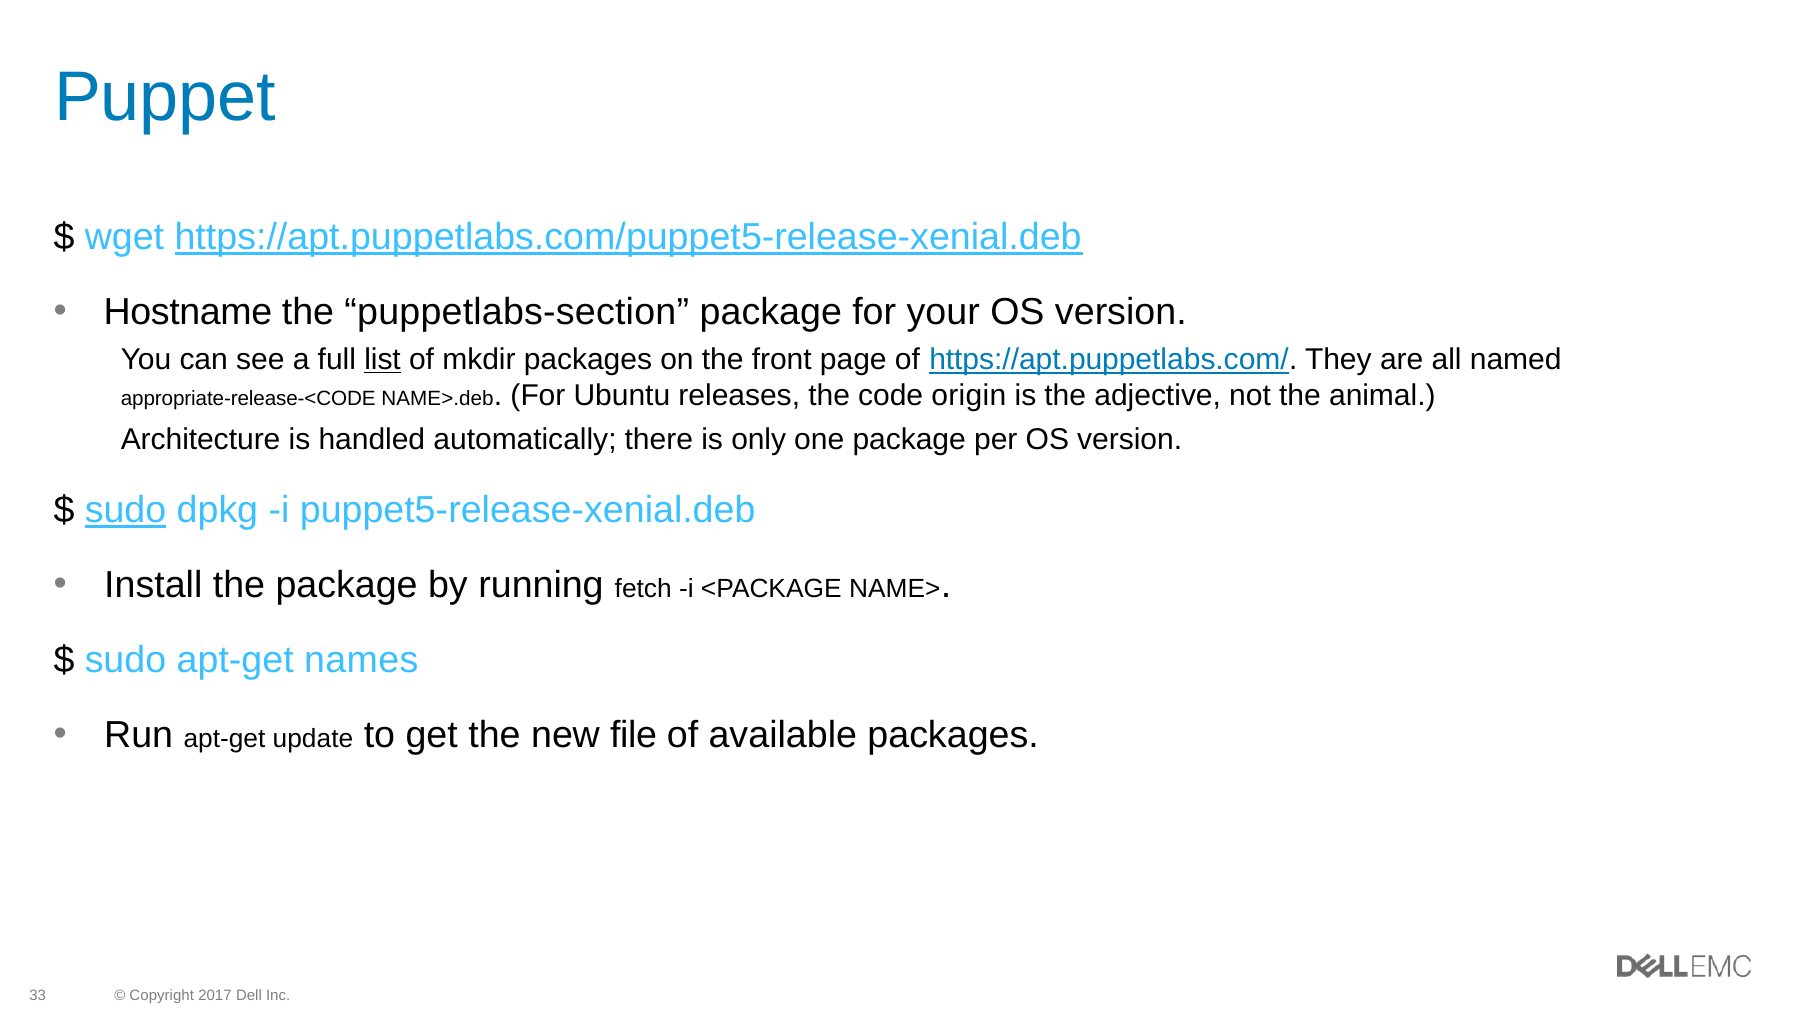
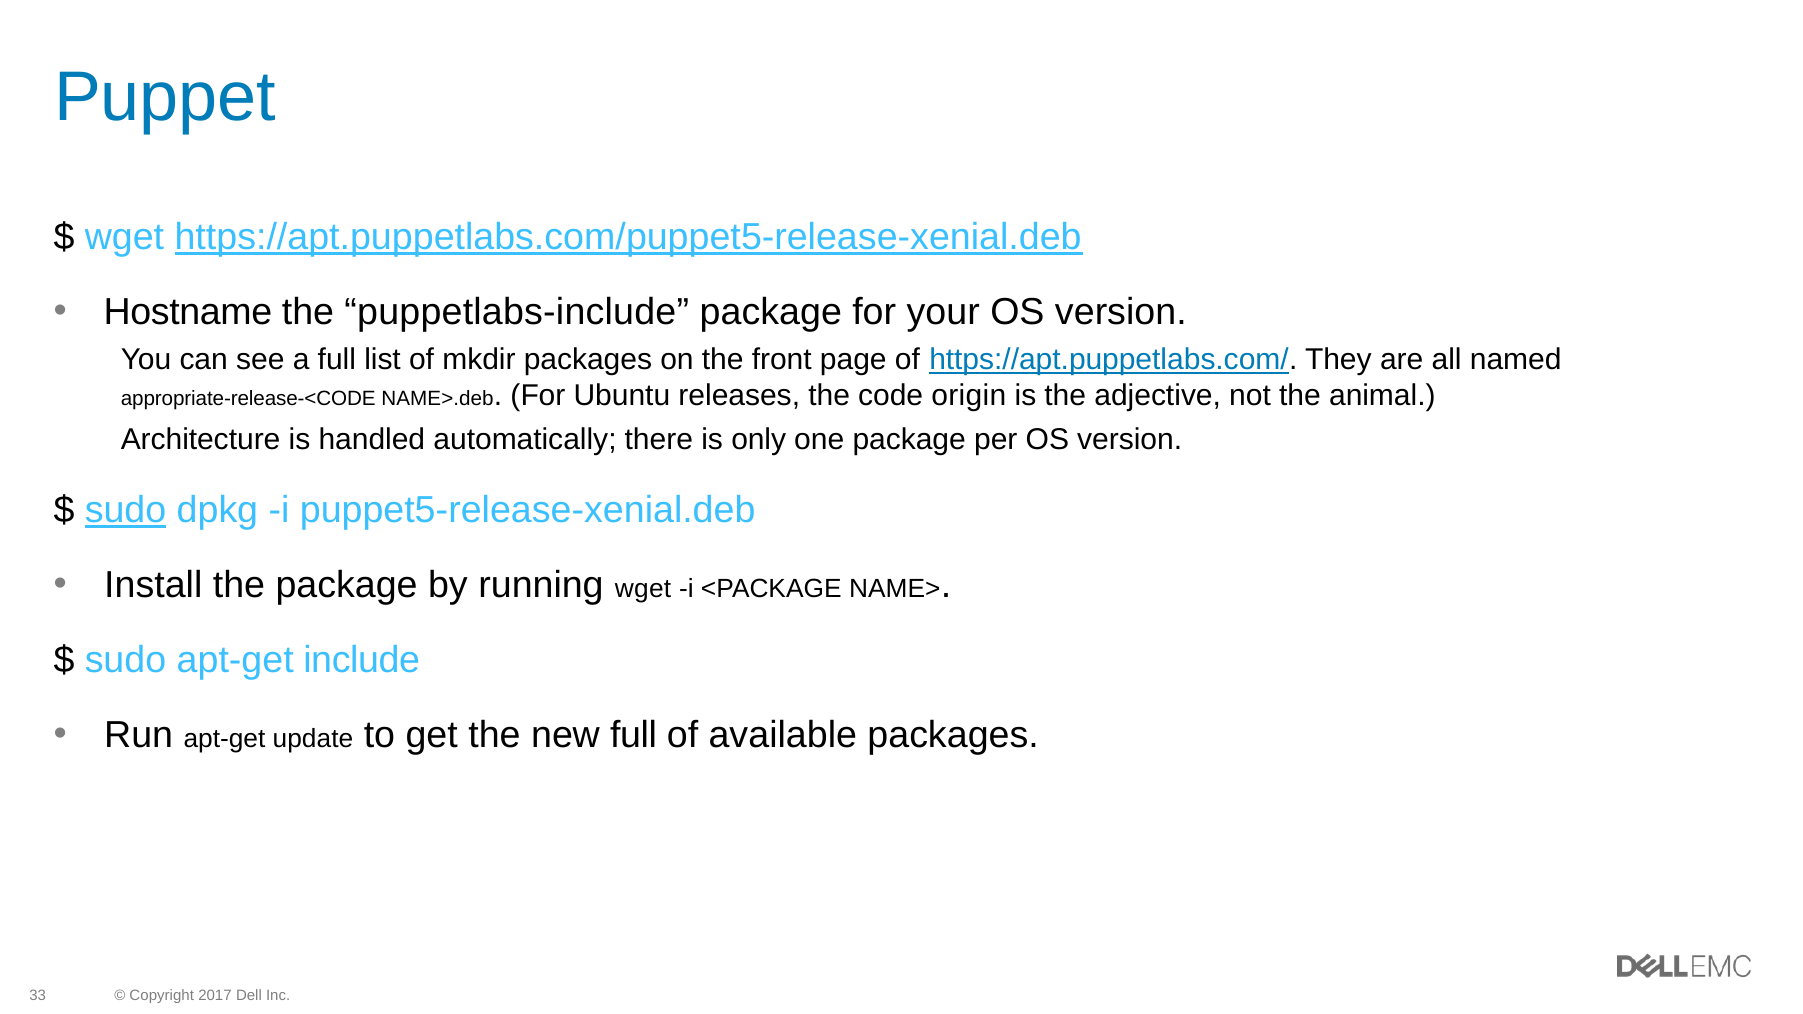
puppetlabs-section: puppetlabs-section -> puppetlabs-include
list underline: present -> none
running fetch: fetch -> wget
names: names -> include
new file: file -> full
